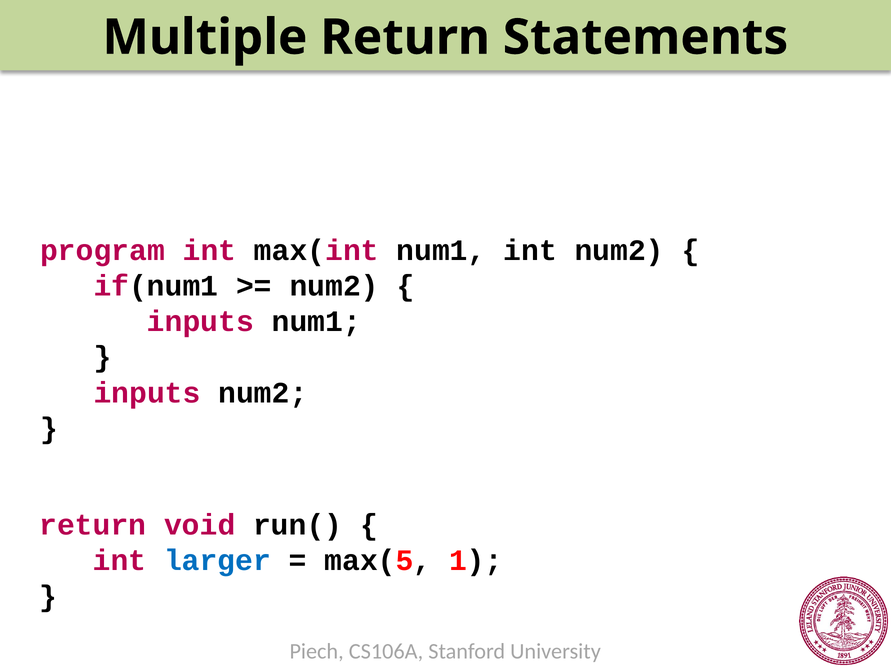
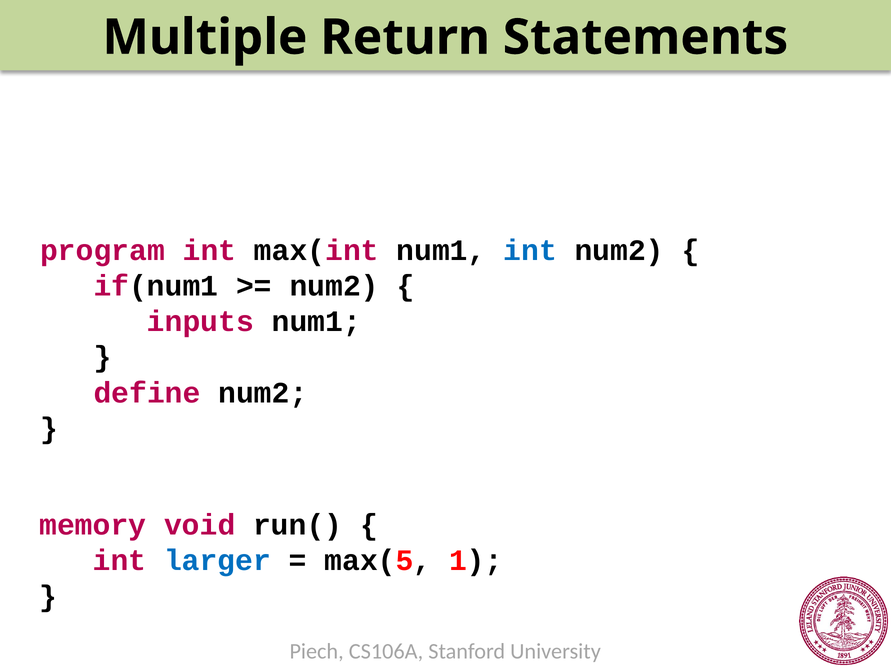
int at (530, 250) colour: black -> blue
inputs at (147, 393): inputs -> define
return at (93, 525): return -> memory
